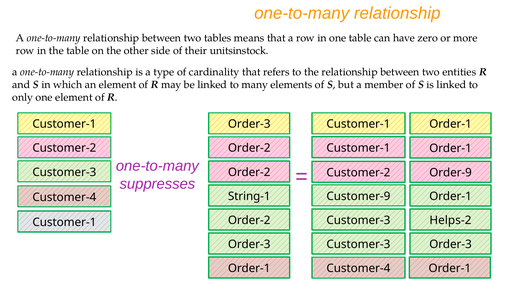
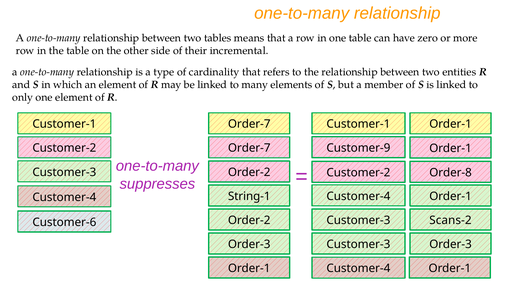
unitsinstock: unitsinstock -> incremental
Order-3 at (249, 124): Order-3 -> Order-7
Customer-1 at (358, 148): Customer-1 -> Customer-9
Customer-2 Order-2: Order-2 -> Order-7
Order-9: Order-9 -> Order-8
Customer-9 at (358, 196): Customer-9 -> Customer-4
Helps-2: Helps-2 -> Scans-2
Customer-1 at (64, 222): Customer-1 -> Customer-6
